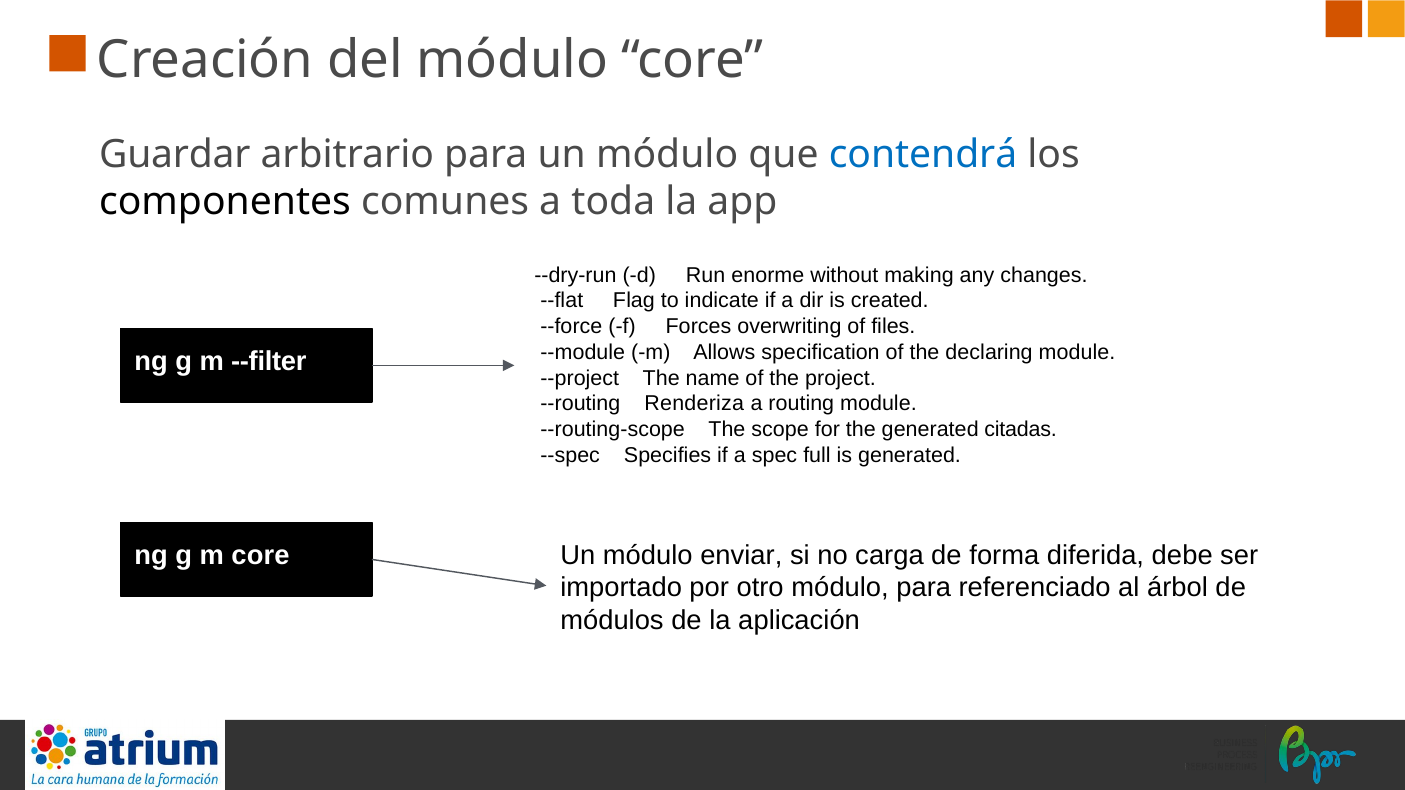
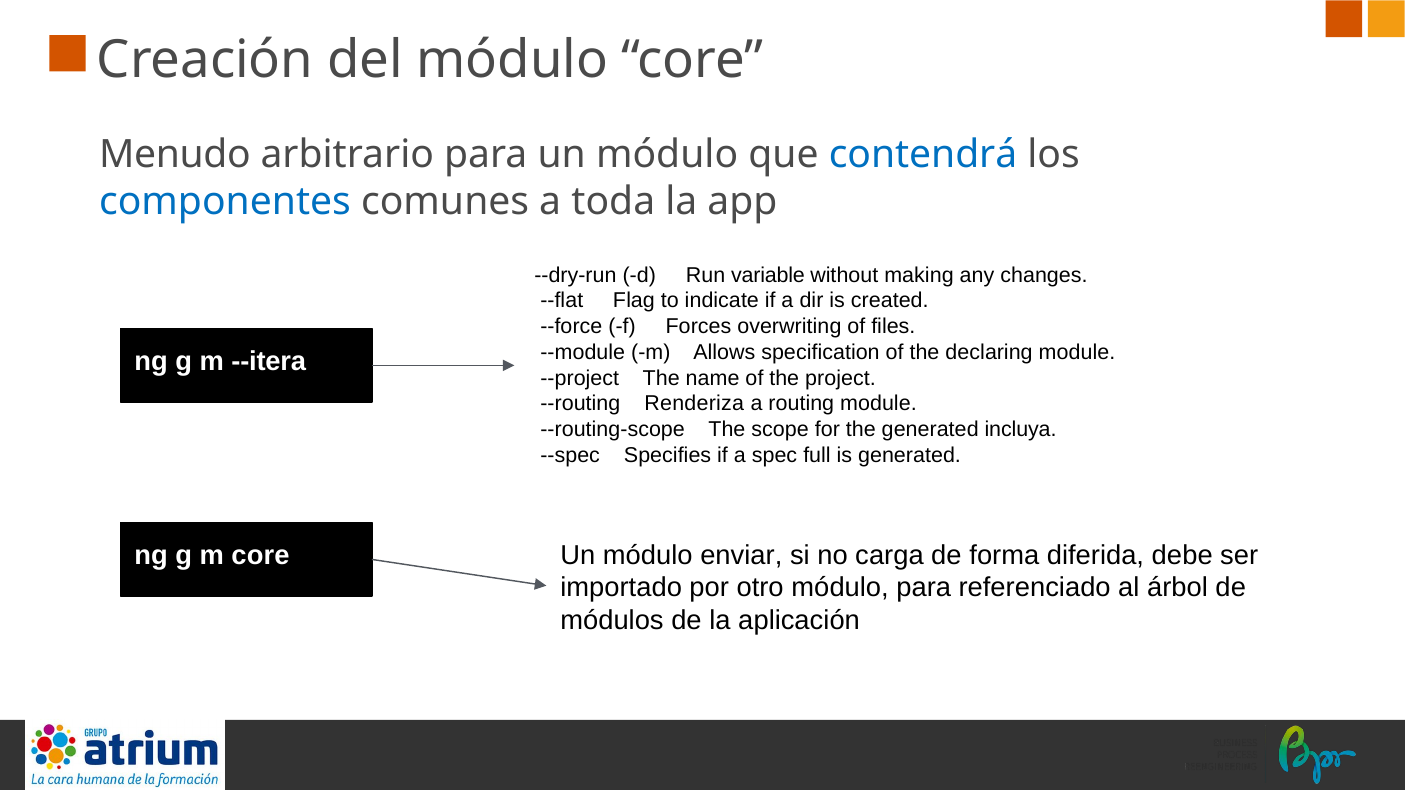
Guardar: Guardar -> Menudo
componentes colour: black -> blue
enorme: enorme -> variable
--filter: --filter -> --itera
citadas: citadas -> incluya
